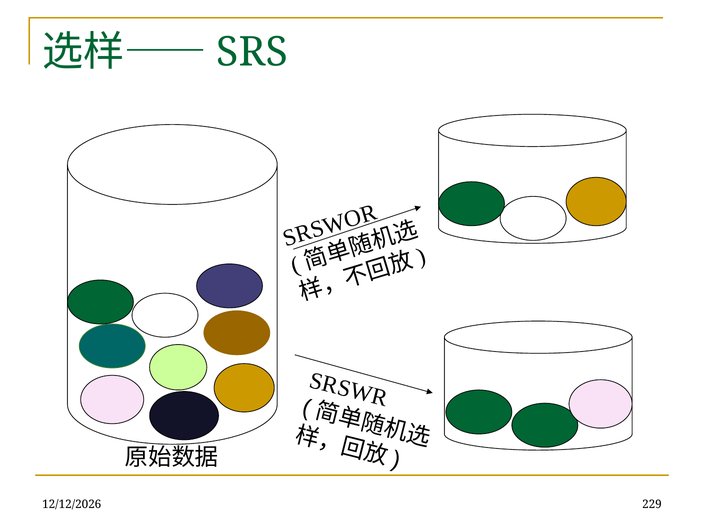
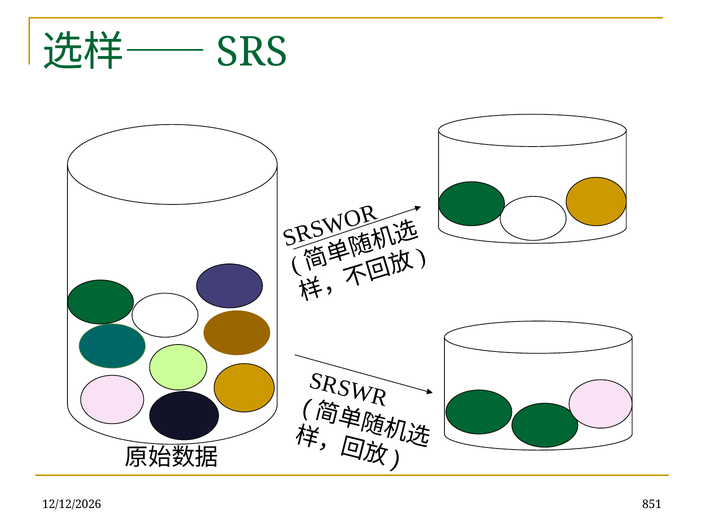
229: 229 -> 851
